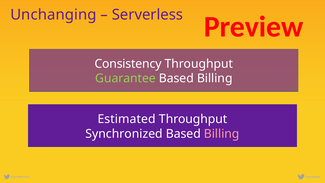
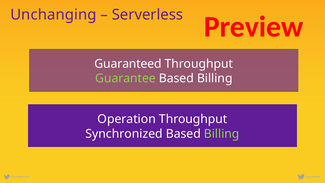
Consistency: Consistency -> Guaranteed
Estimated: Estimated -> Operation
Billing at (222, 134) colour: pink -> light green
